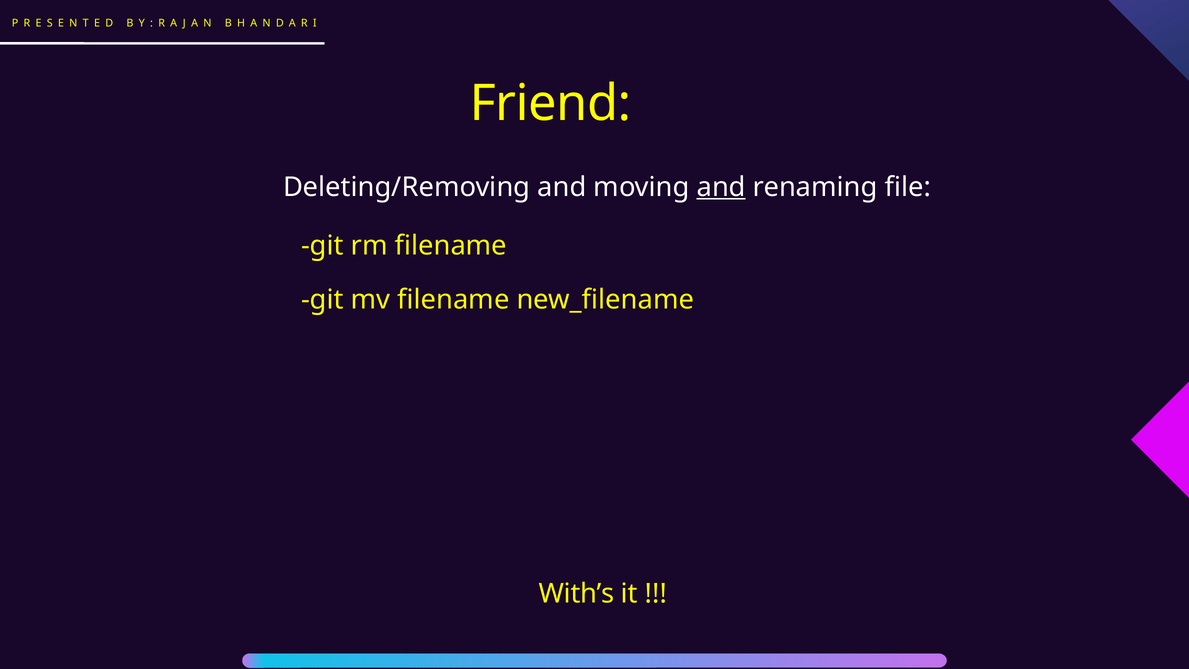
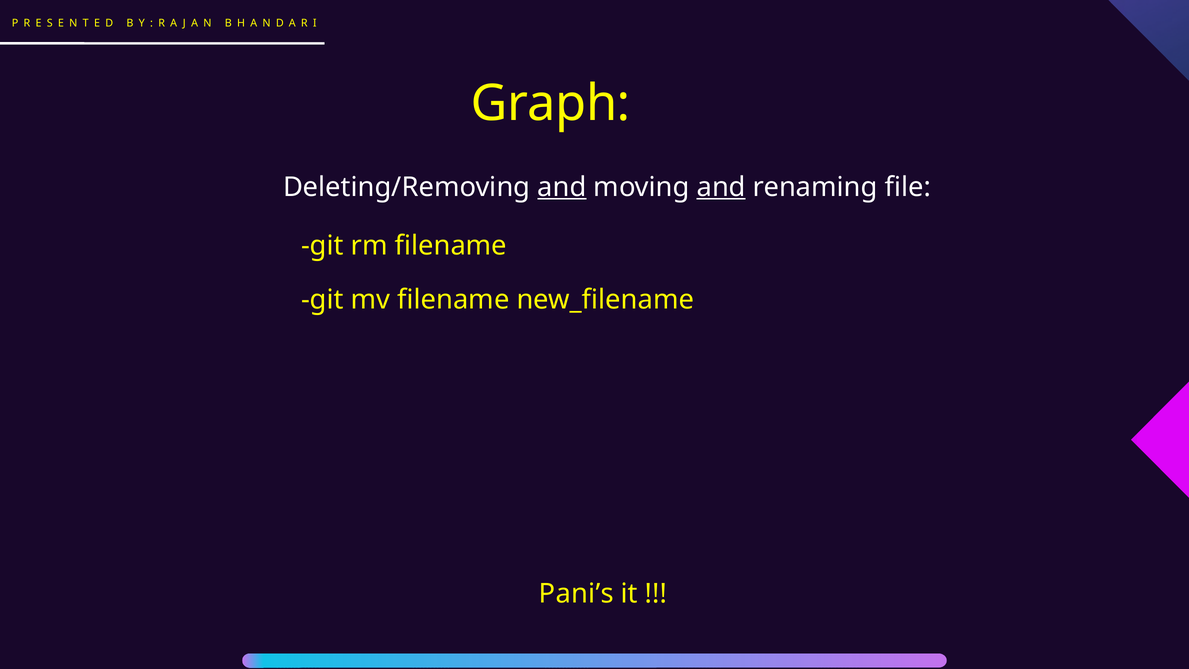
Friend: Friend -> Graph
and at (562, 187) underline: none -> present
With’s: With’s -> Pani’s
